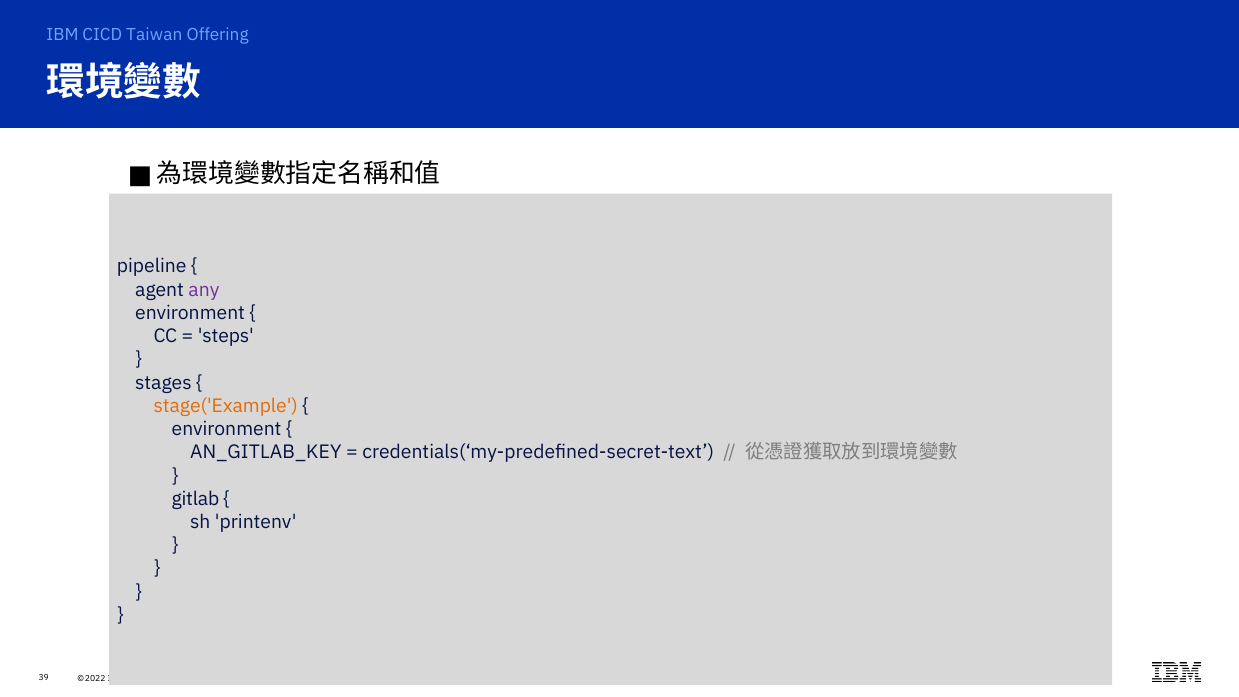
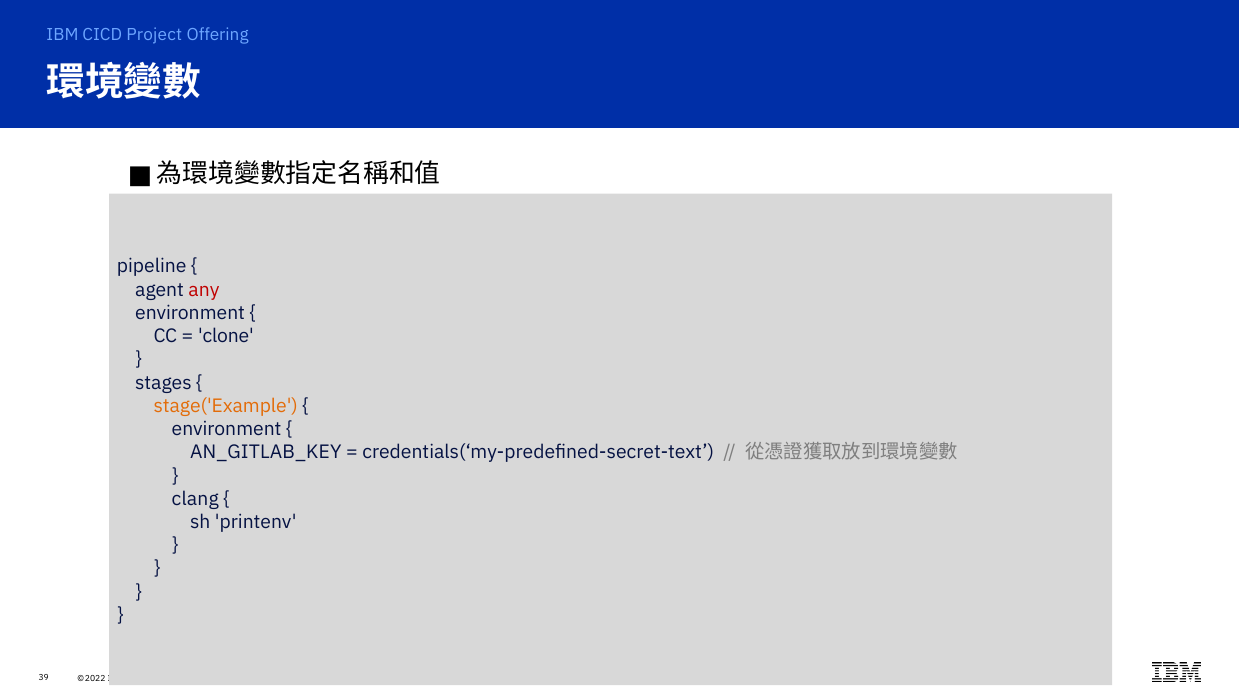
Taiwan: Taiwan -> Project
any colour: purple -> red
steps: steps -> clone
gitlab: gitlab -> clang
